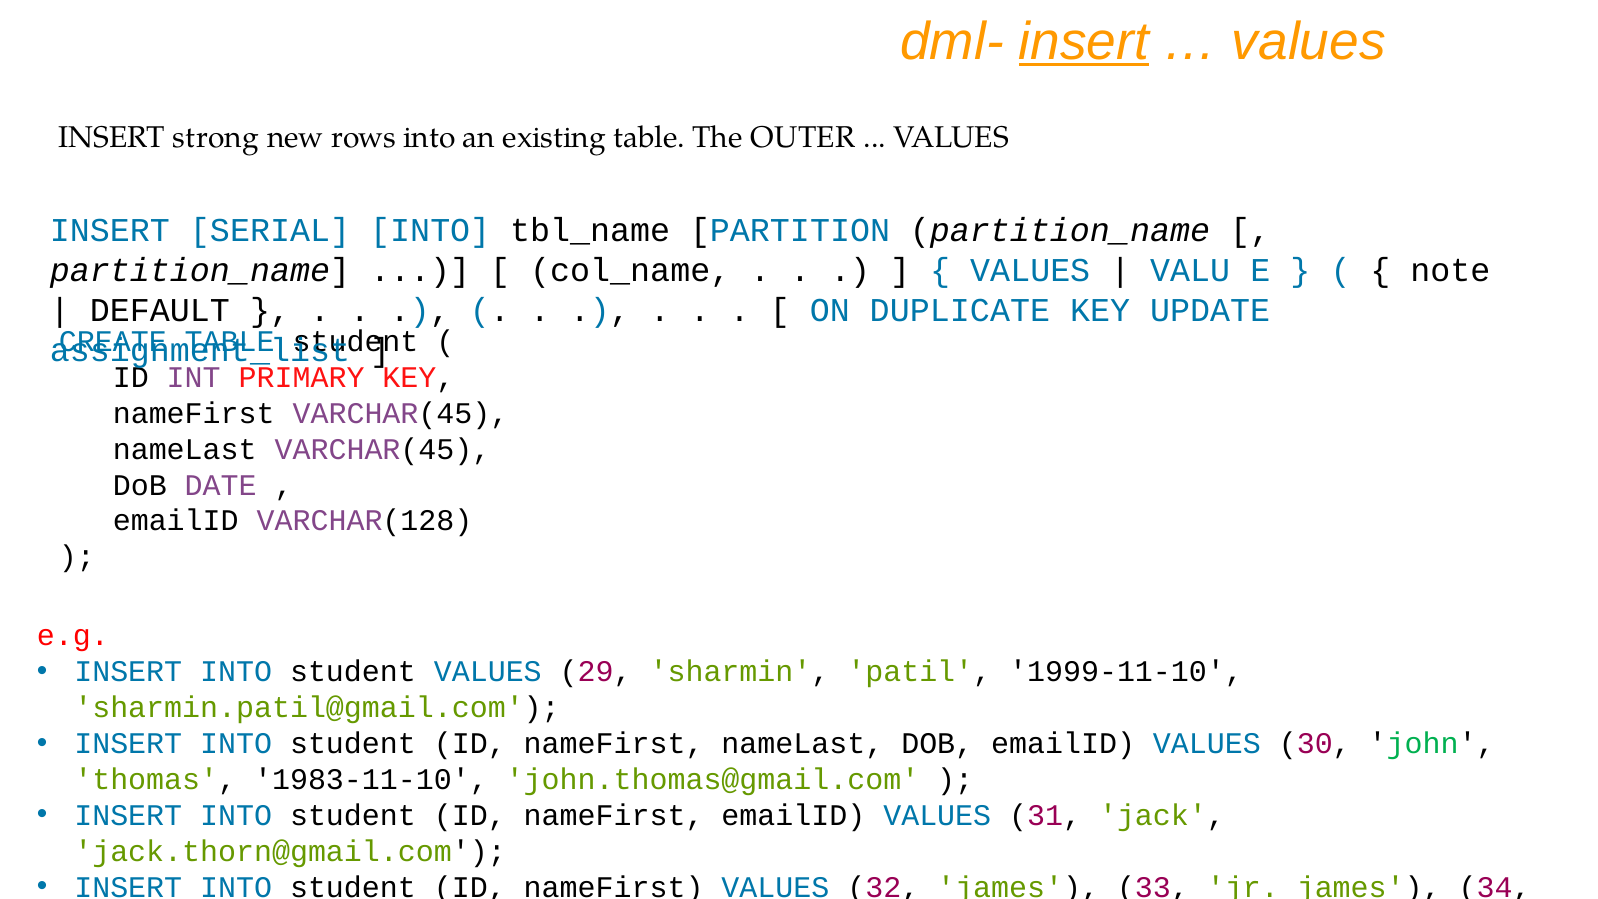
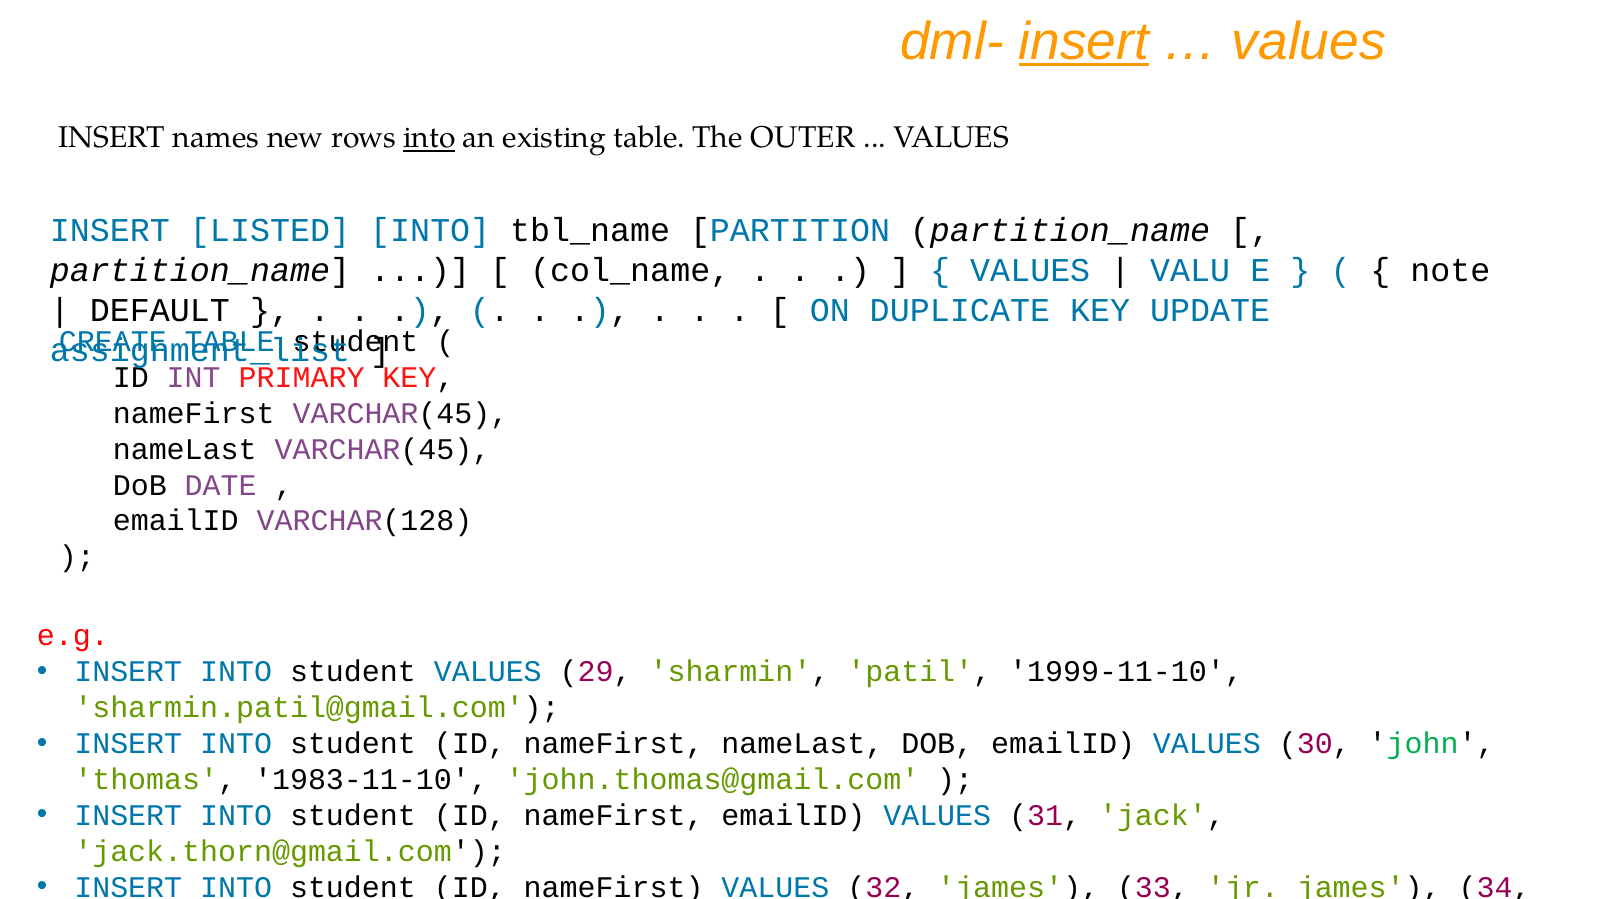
strong: strong -> names
into at (429, 138) underline: none -> present
SERIAL: SERIAL -> LISTED
